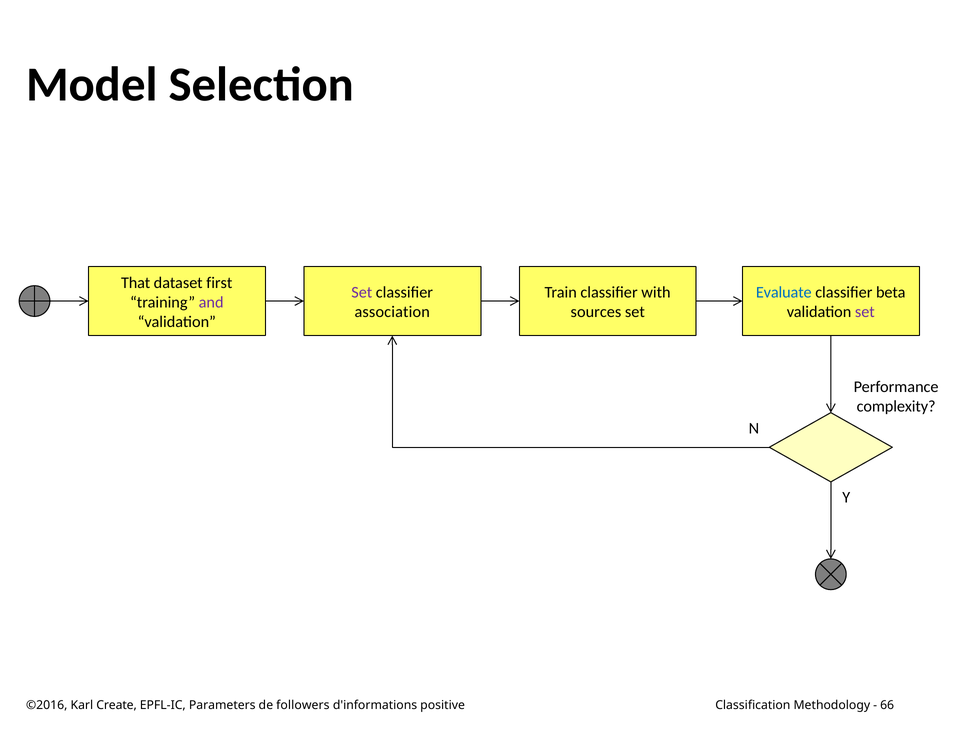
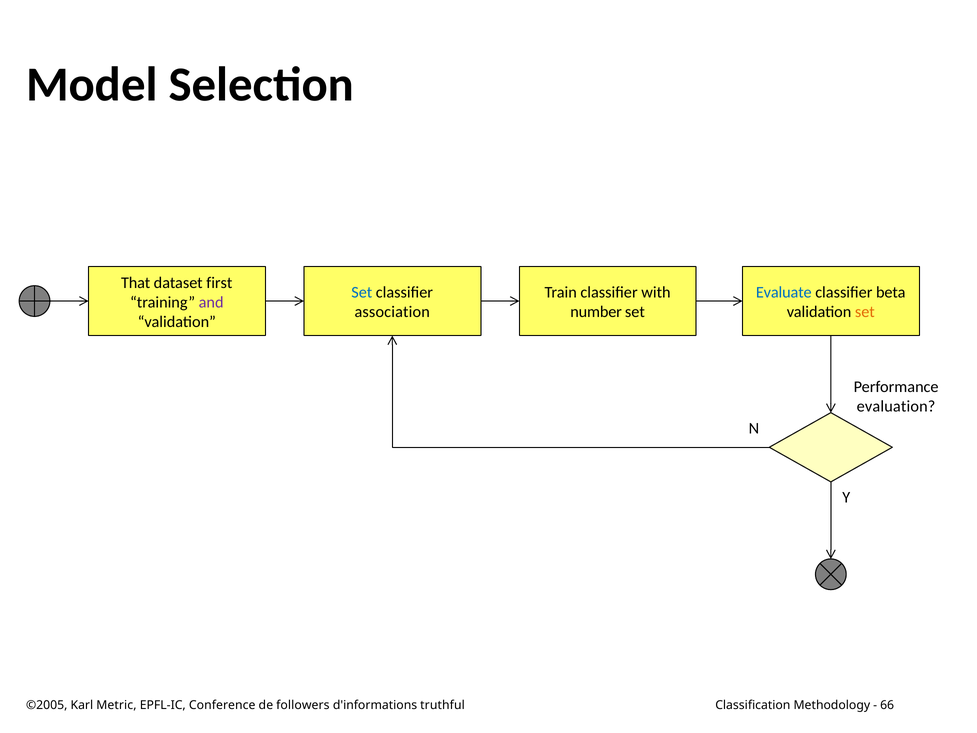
Set at (362, 292) colour: purple -> blue
sources: sources -> number
set at (865, 312) colour: purple -> orange
complexity: complexity -> evaluation
©2016: ©2016 -> ©2005
Create: Create -> Metric
Parameters: Parameters -> Conference
positive: positive -> truthful
